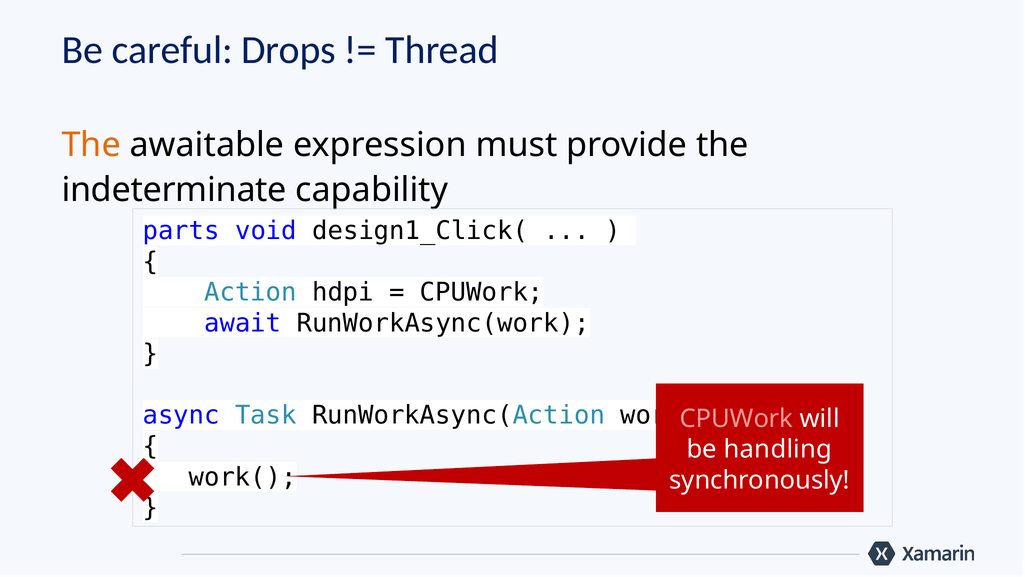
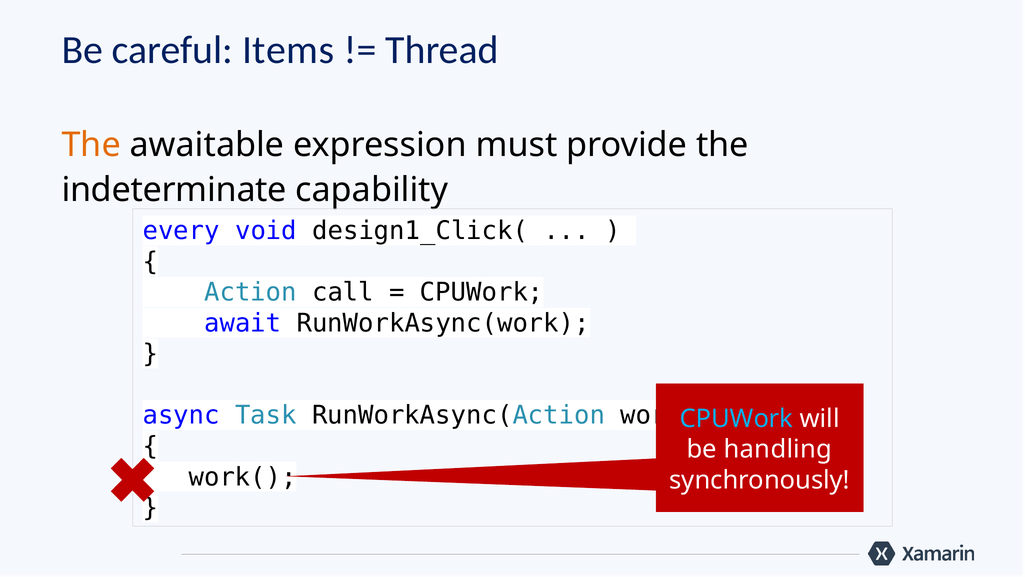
Drops: Drops -> Items
parts: parts -> every
hdpi: hdpi -> call
CPUWork at (736, 418) colour: pink -> light blue
